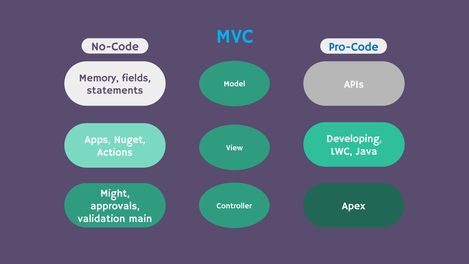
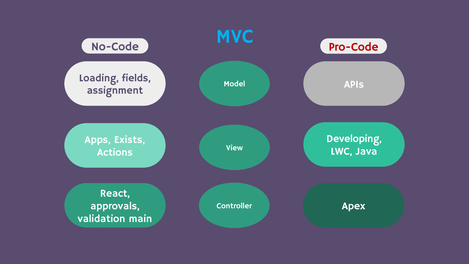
Pro-Code colour: blue -> red
Memory: Memory -> Loading
statements: statements -> assignment
Nuget: Nuget -> Exists
Might: Might -> React
